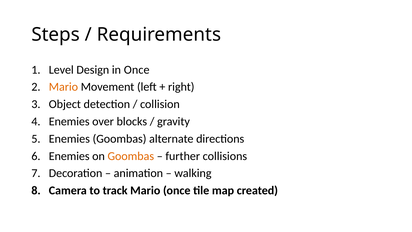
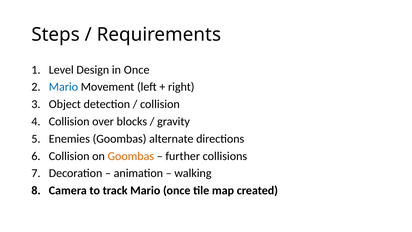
Mario at (63, 87) colour: orange -> blue
Enemies at (69, 121): Enemies -> Collision
Enemies at (69, 156): Enemies -> Collision
